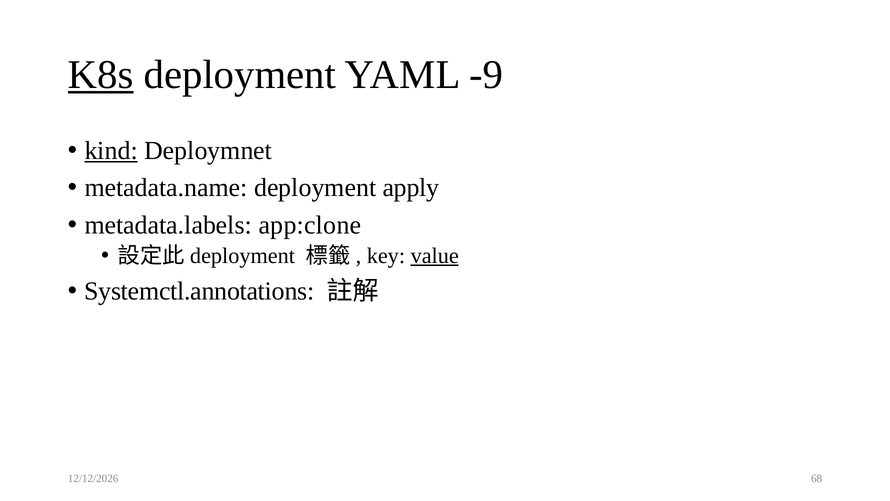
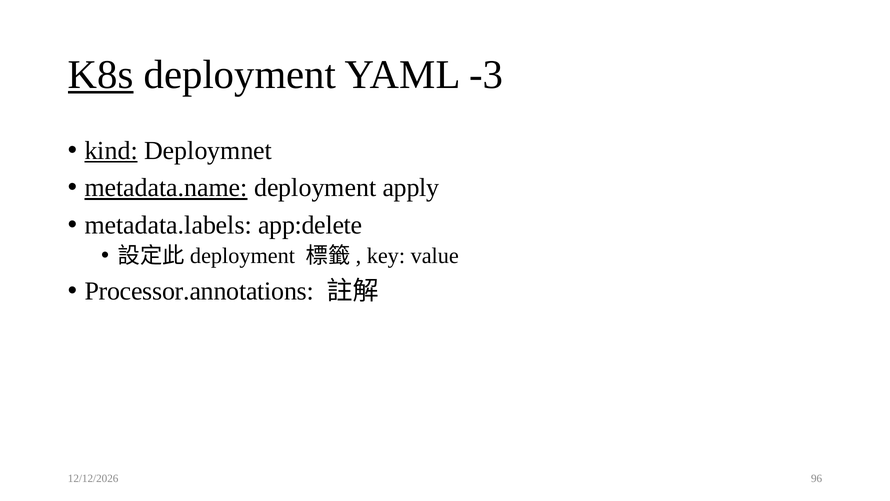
-9: -9 -> -3
metadata.name underline: none -> present
app:clone: app:clone -> app:delete
value underline: present -> none
Systemctl.annotations: Systemctl.annotations -> Processor.annotations
68: 68 -> 96
